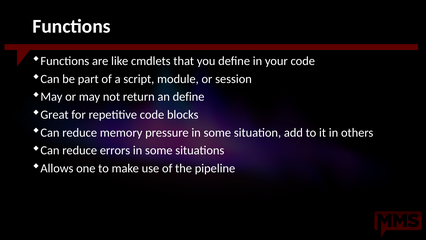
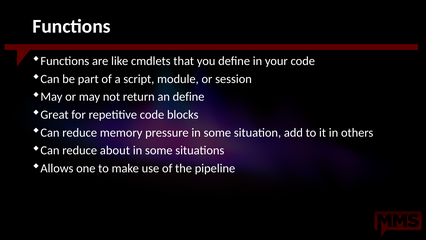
errors: errors -> about
